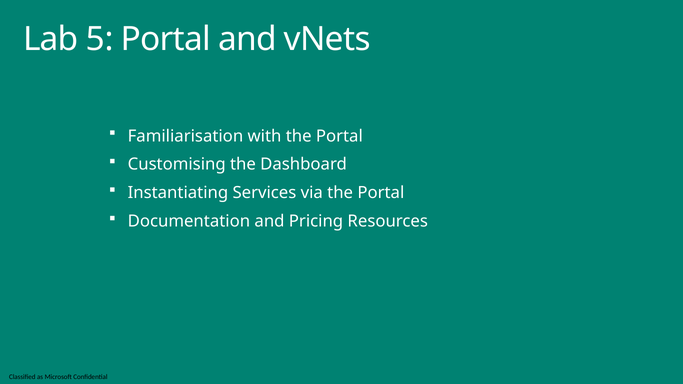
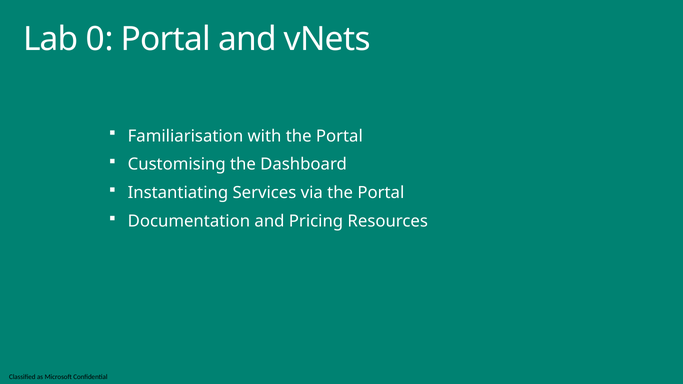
5: 5 -> 0
